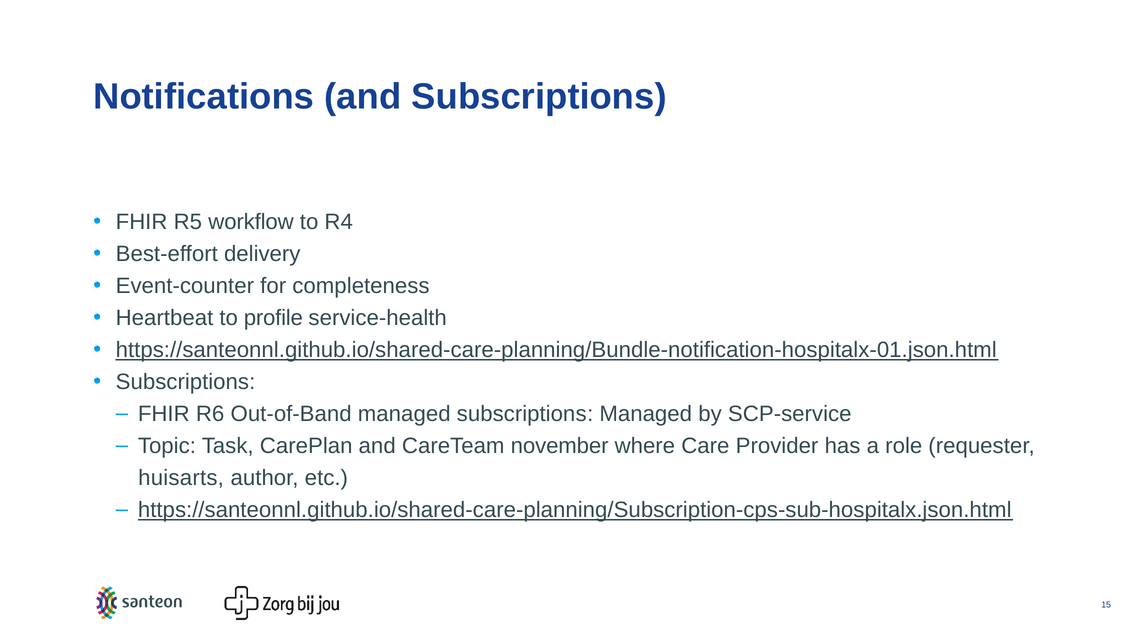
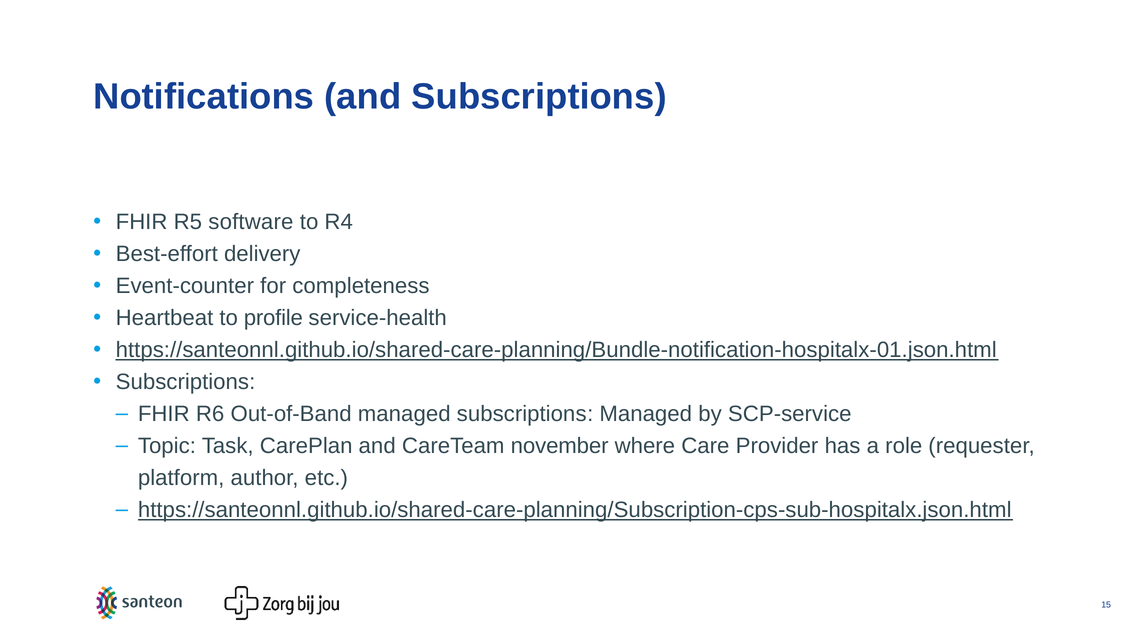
workflow: workflow -> software
huisarts: huisarts -> platform
